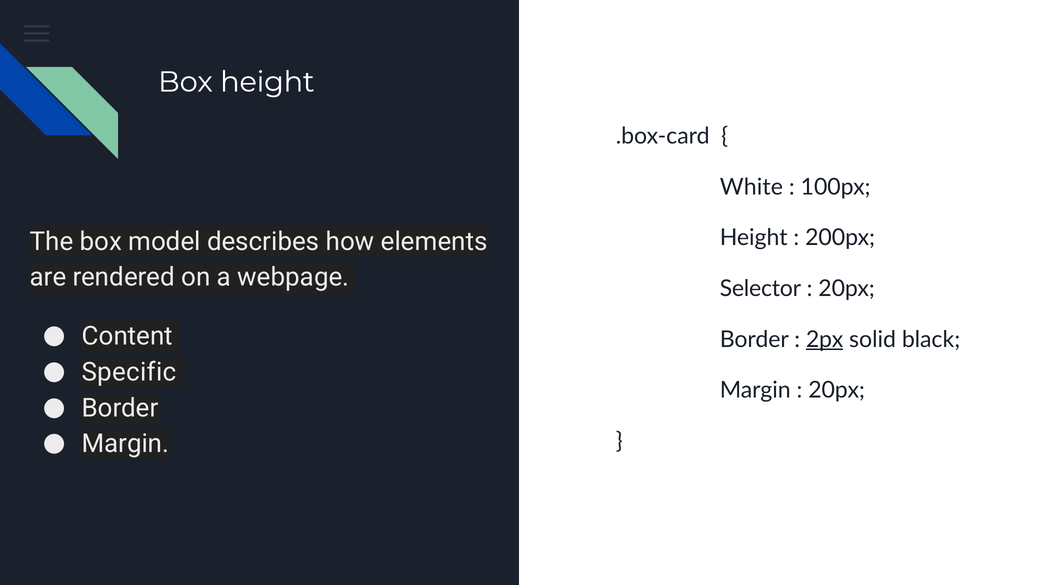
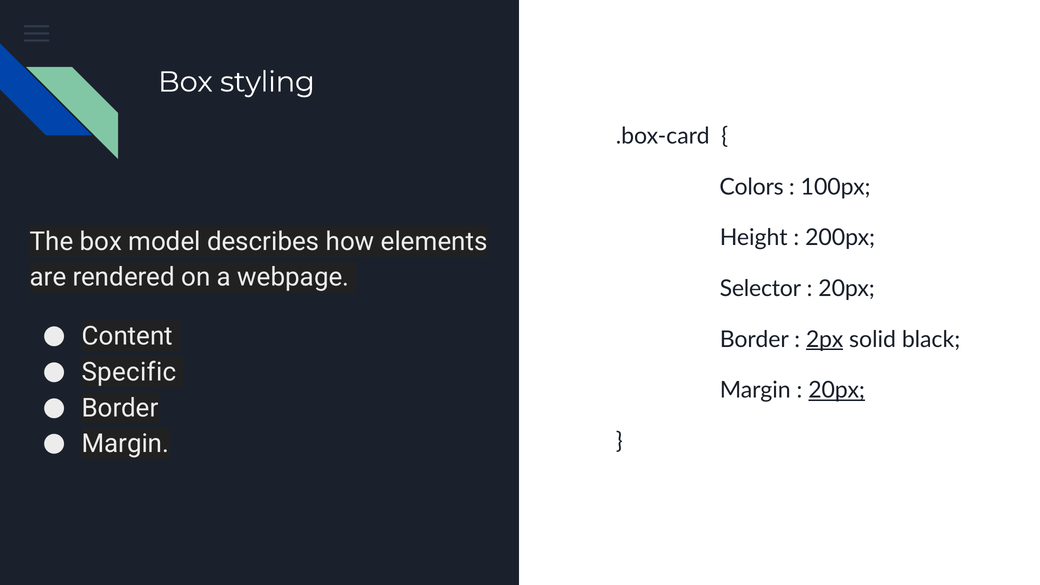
Box height: height -> styling
White: White -> Colors
20px at (837, 390) underline: none -> present
